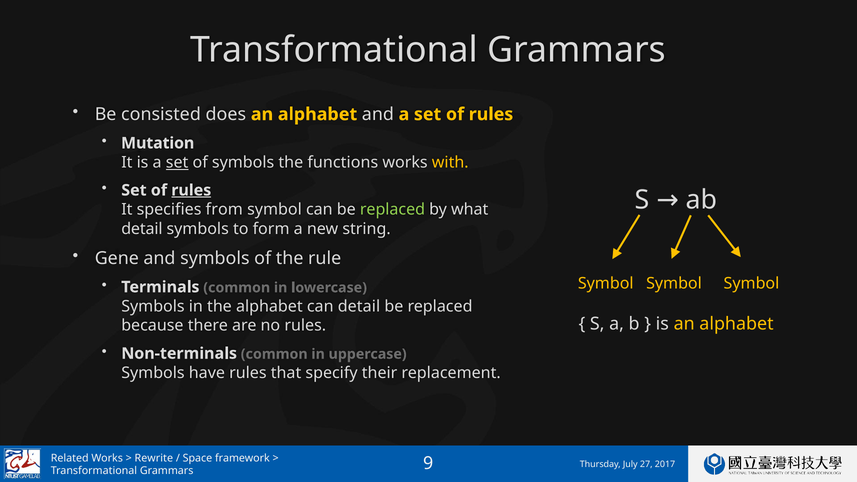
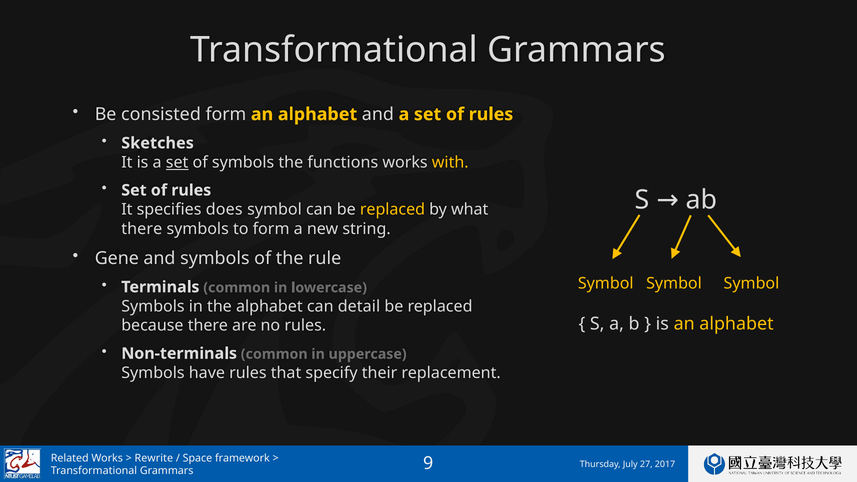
consisted does: does -> form
Mutation: Mutation -> Sketches
rules at (191, 190) underline: present -> none
from: from -> does
replaced at (392, 210) colour: light green -> yellow
detail at (142, 229): detail -> there
